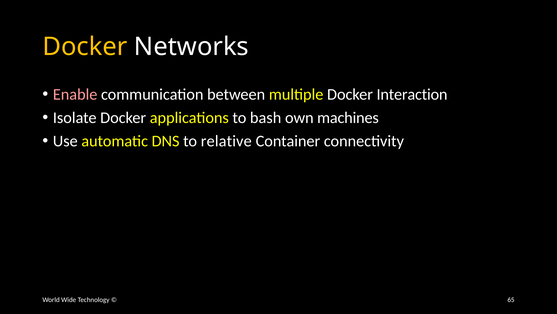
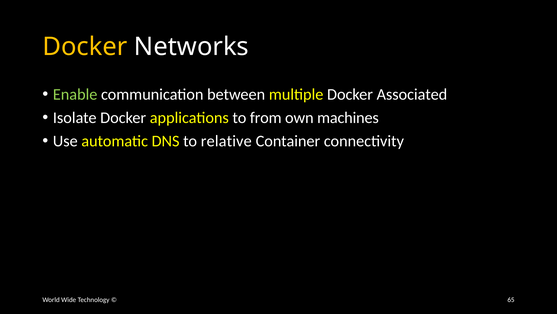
Enable colour: pink -> light green
Interaction: Interaction -> Associated
bash: bash -> from
